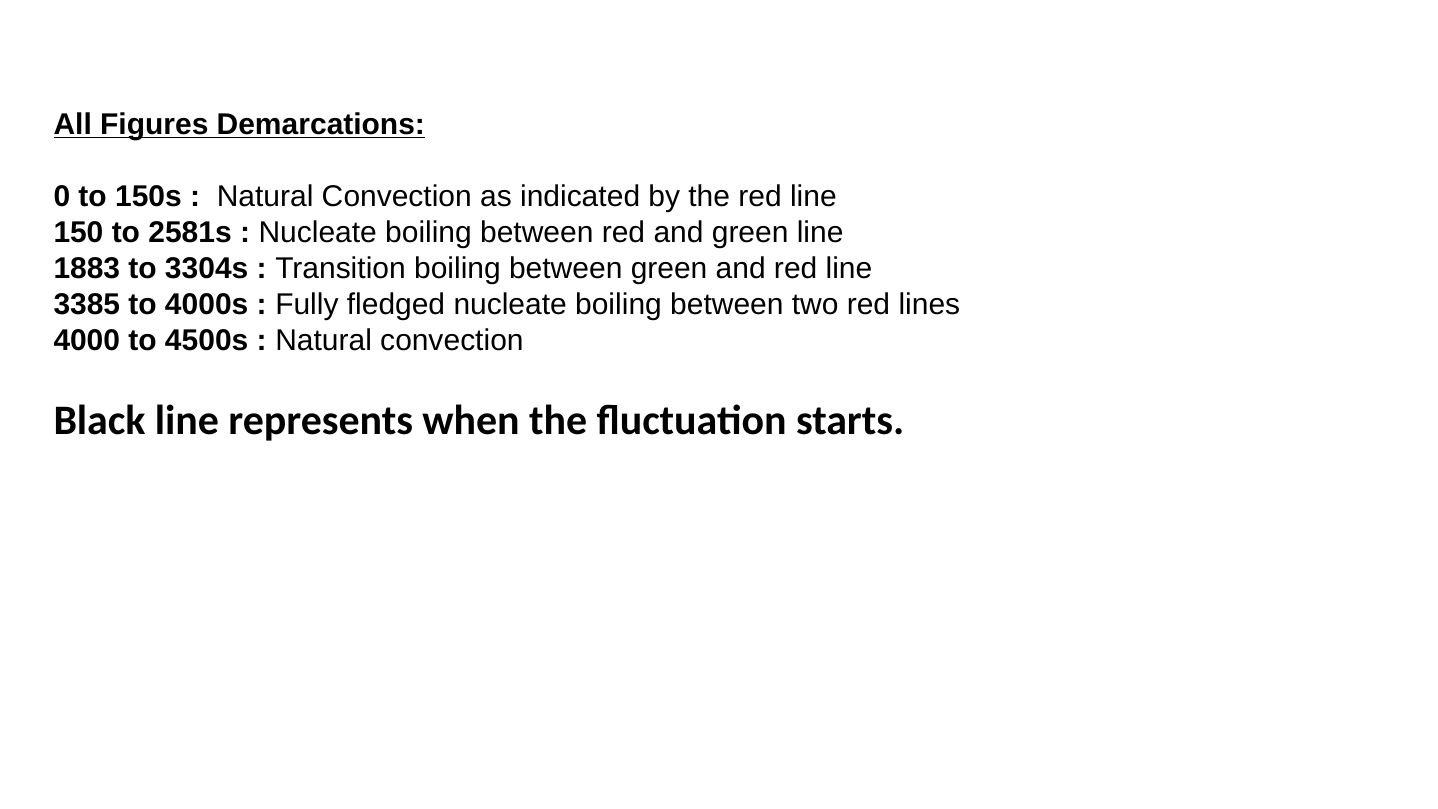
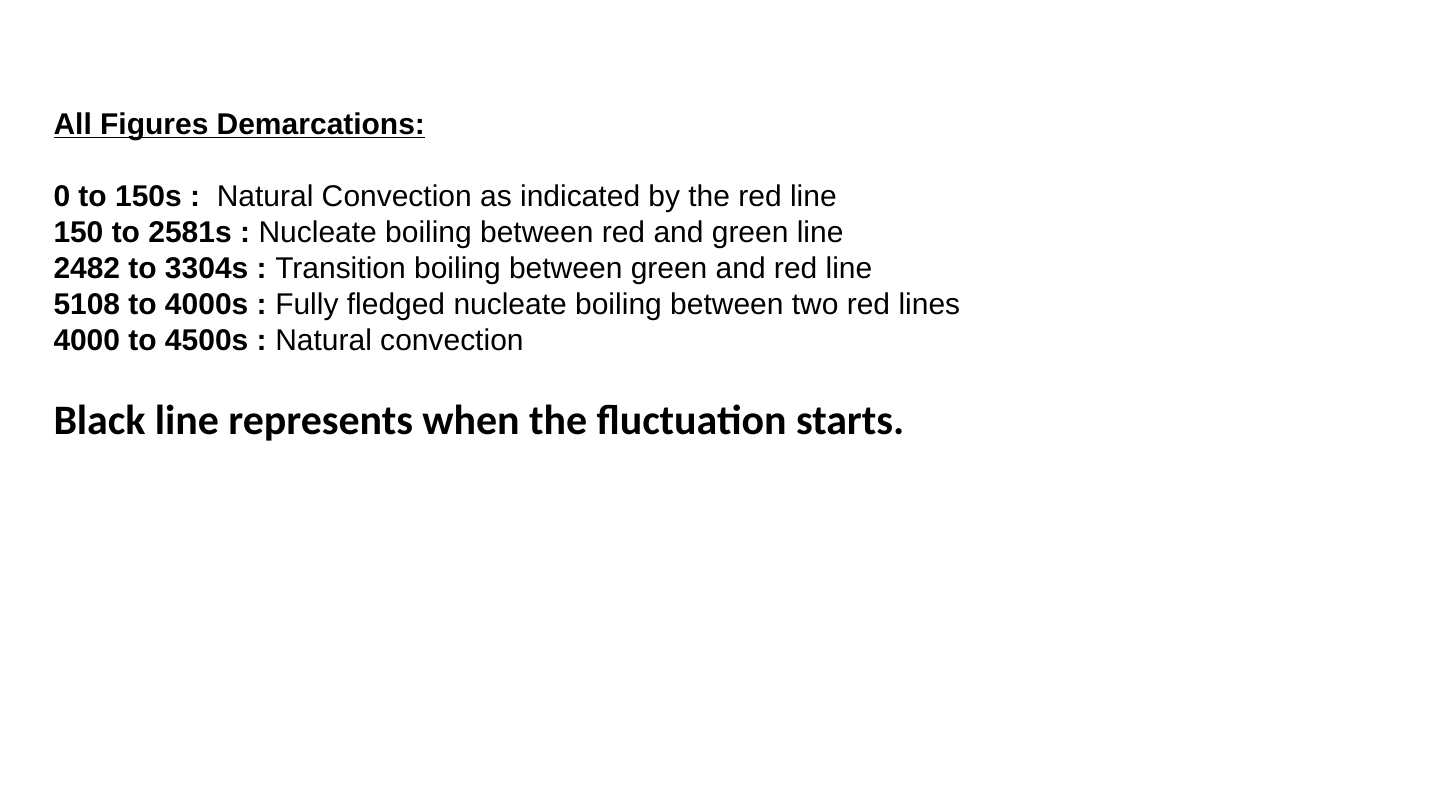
1883: 1883 -> 2482
3385: 3385 -> 5108
